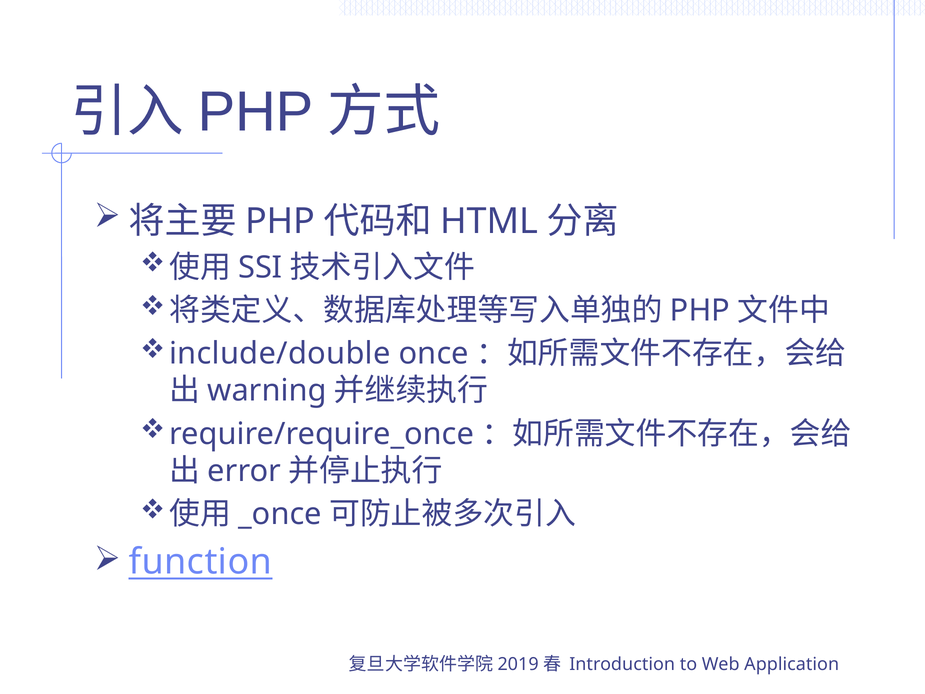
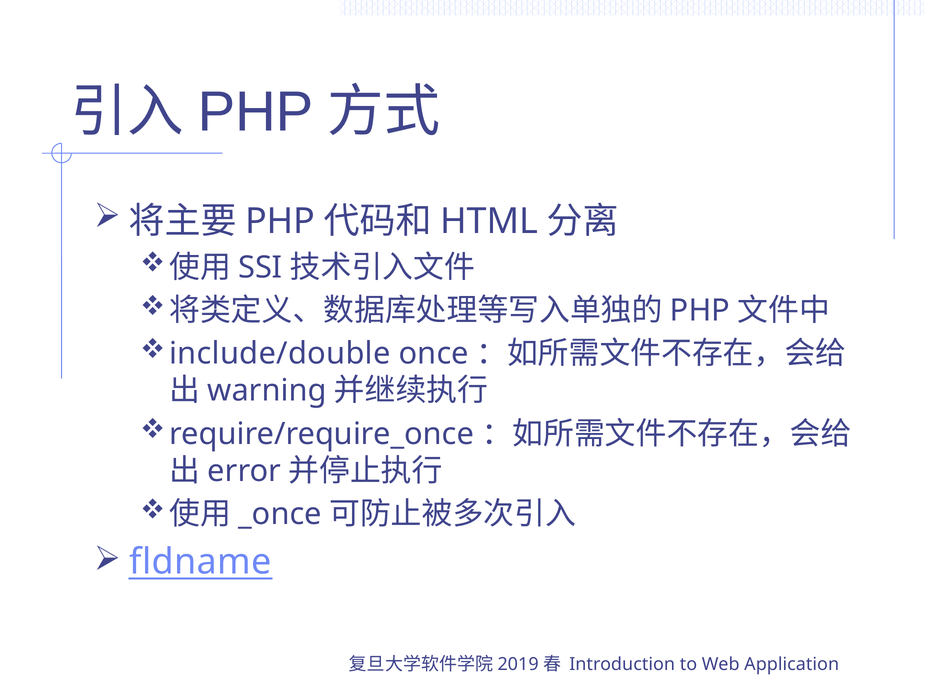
function: function -> fldname
